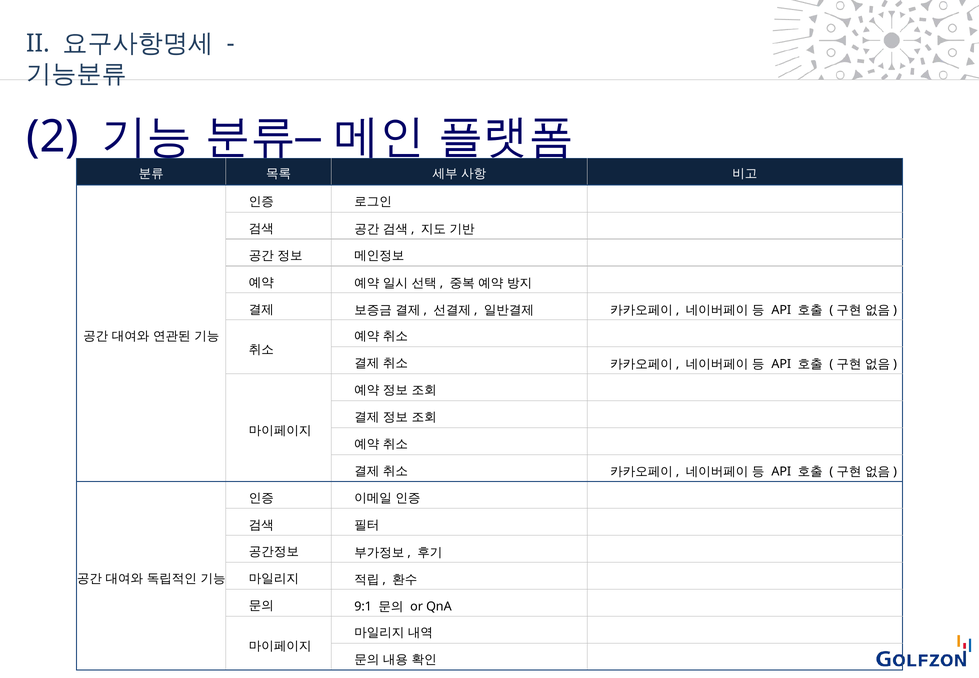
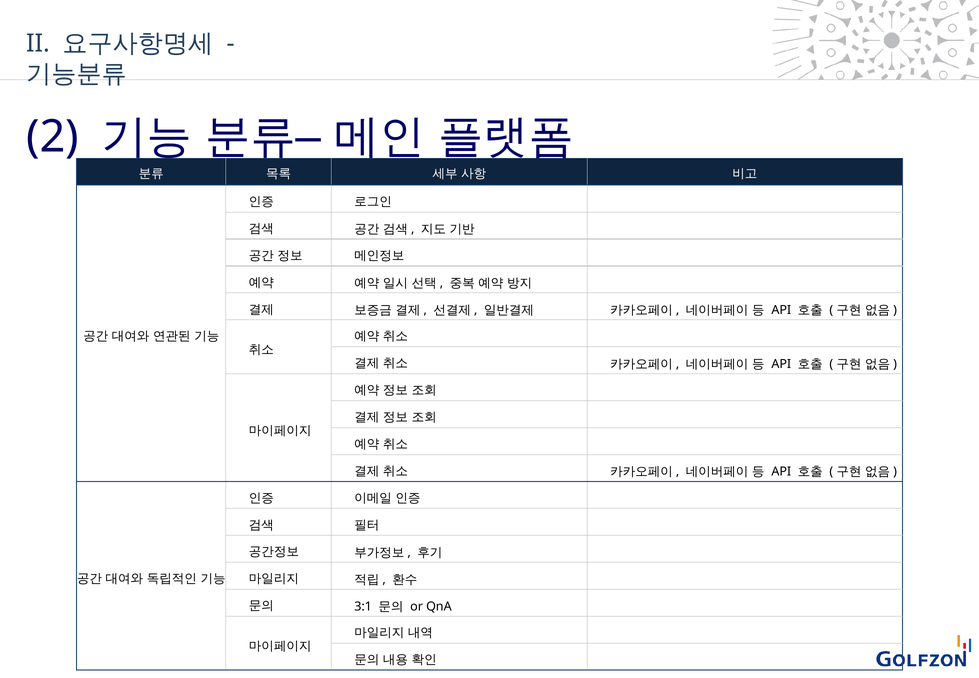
9:1: 9:1 -> 3:1
